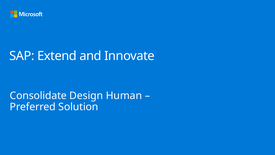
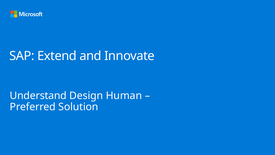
Consolidate: Consolidate -> Understand
